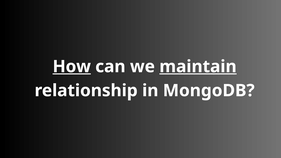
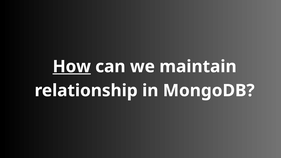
maintain underline: present -> none
